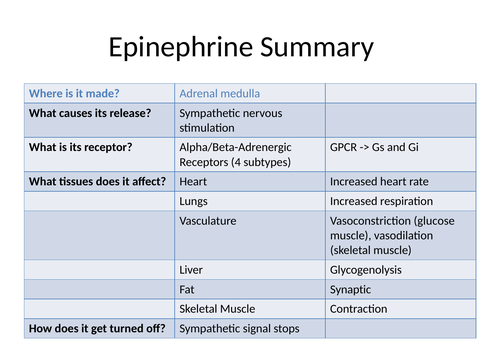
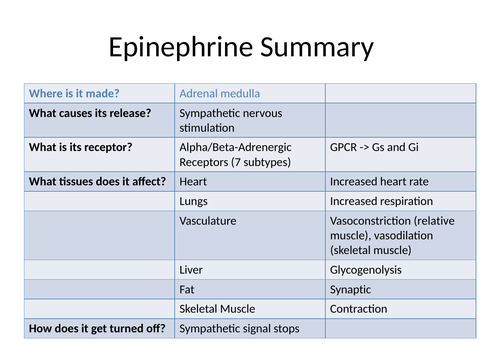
4: 4 -> 7
glucose: glucose -> relative
